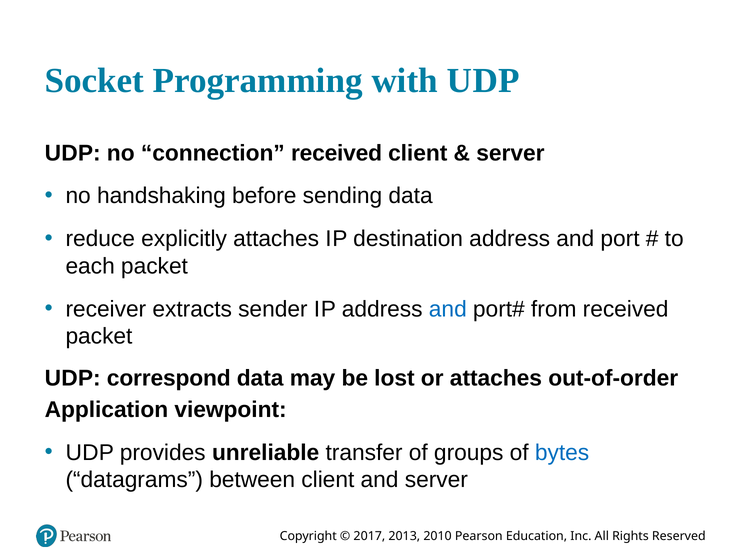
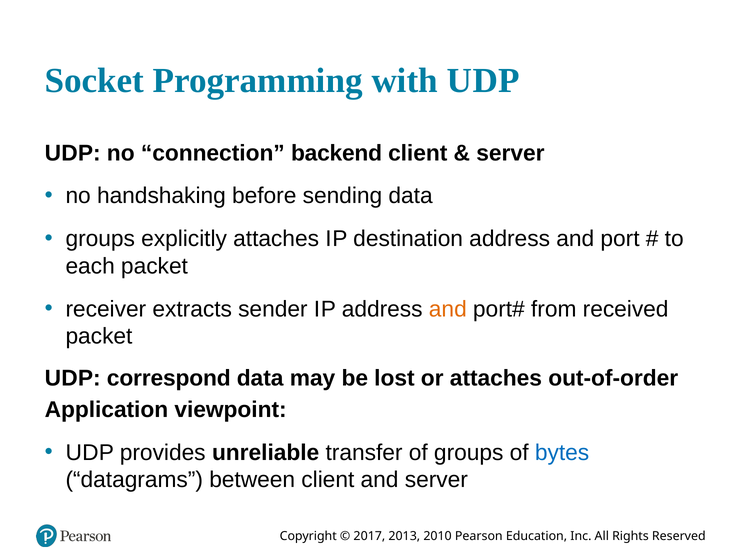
connection received: received -> backend
reduce at (100, 239): reduce -> groups
and at (448, 309) colour: blue -> orange
